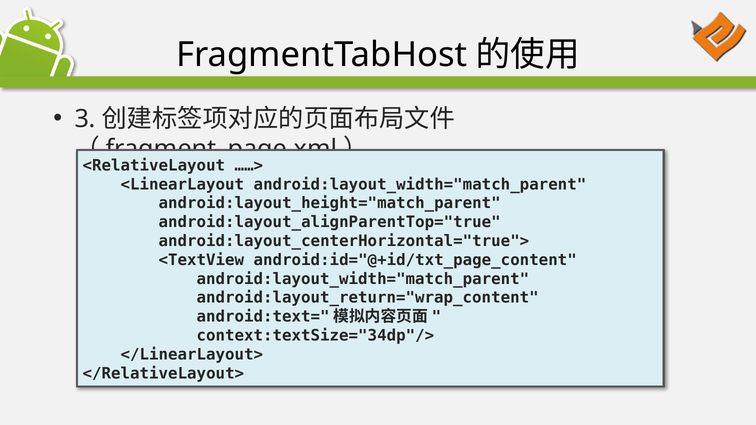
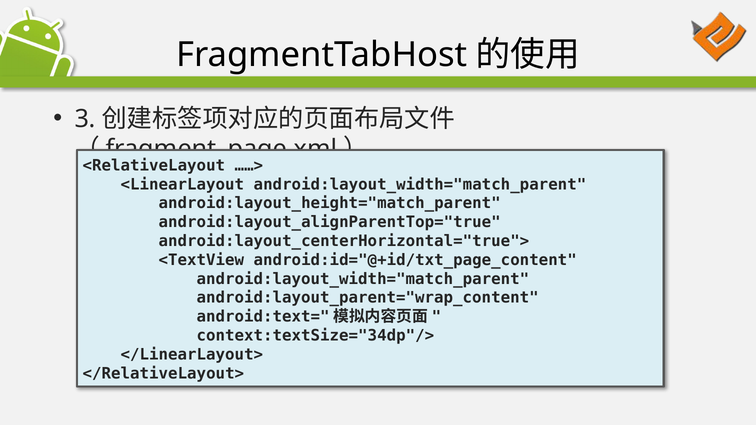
android:layout_return="wrap_content: android:layout_return="wrap_content -> android:layout_parent="wrap_content
